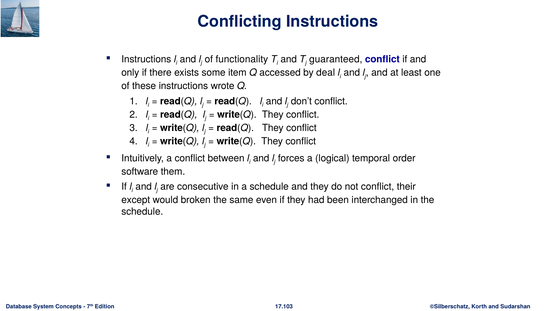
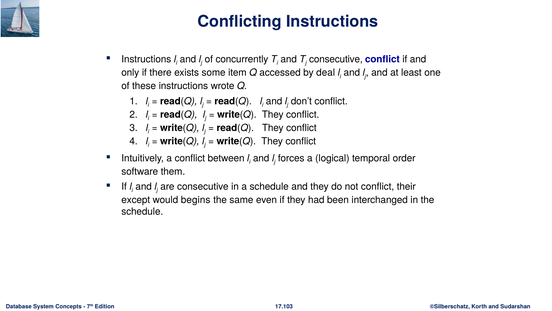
functionality: functionality -> concurrently
guaranteed at (336, 59): guaranteed -> consecutive
broken: broken -> begins
